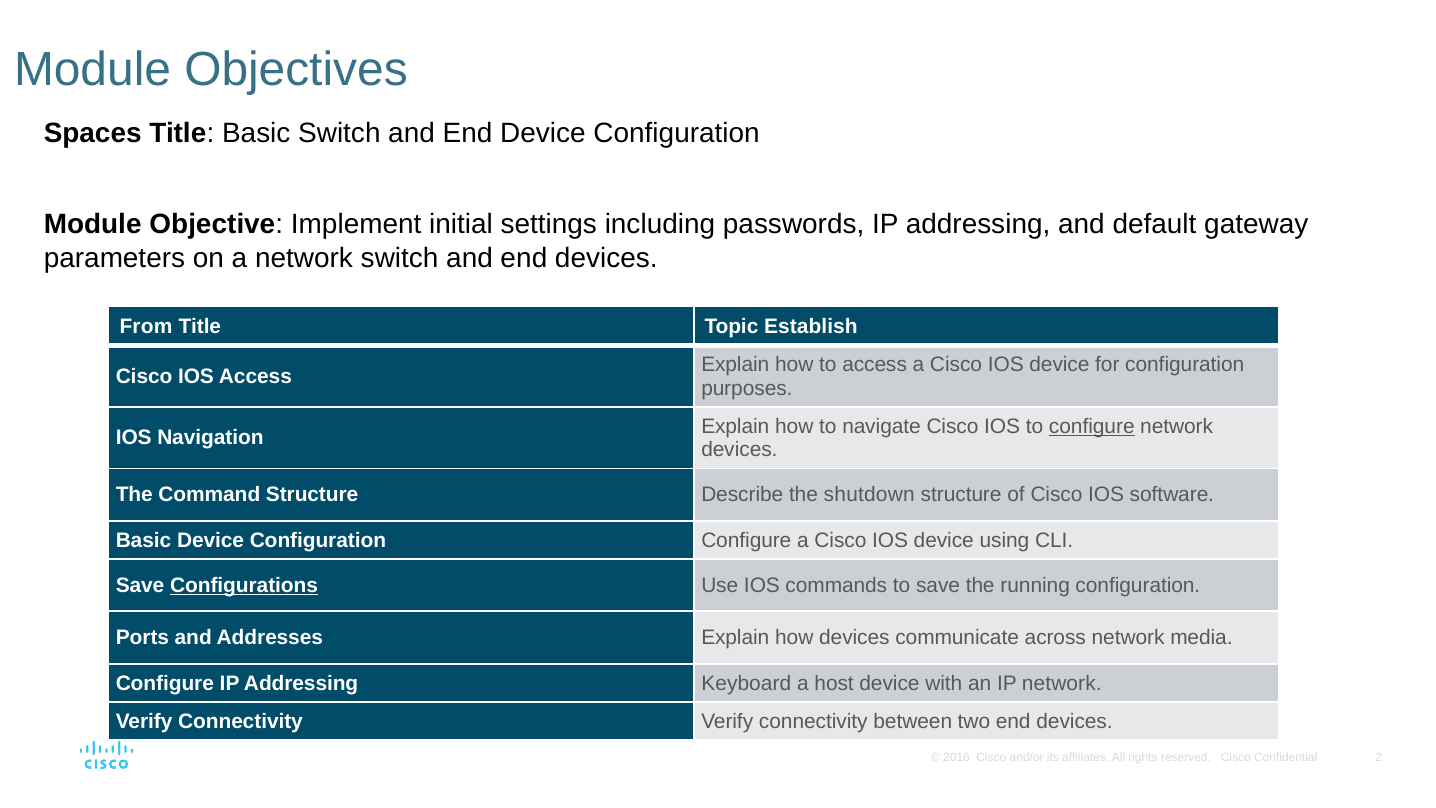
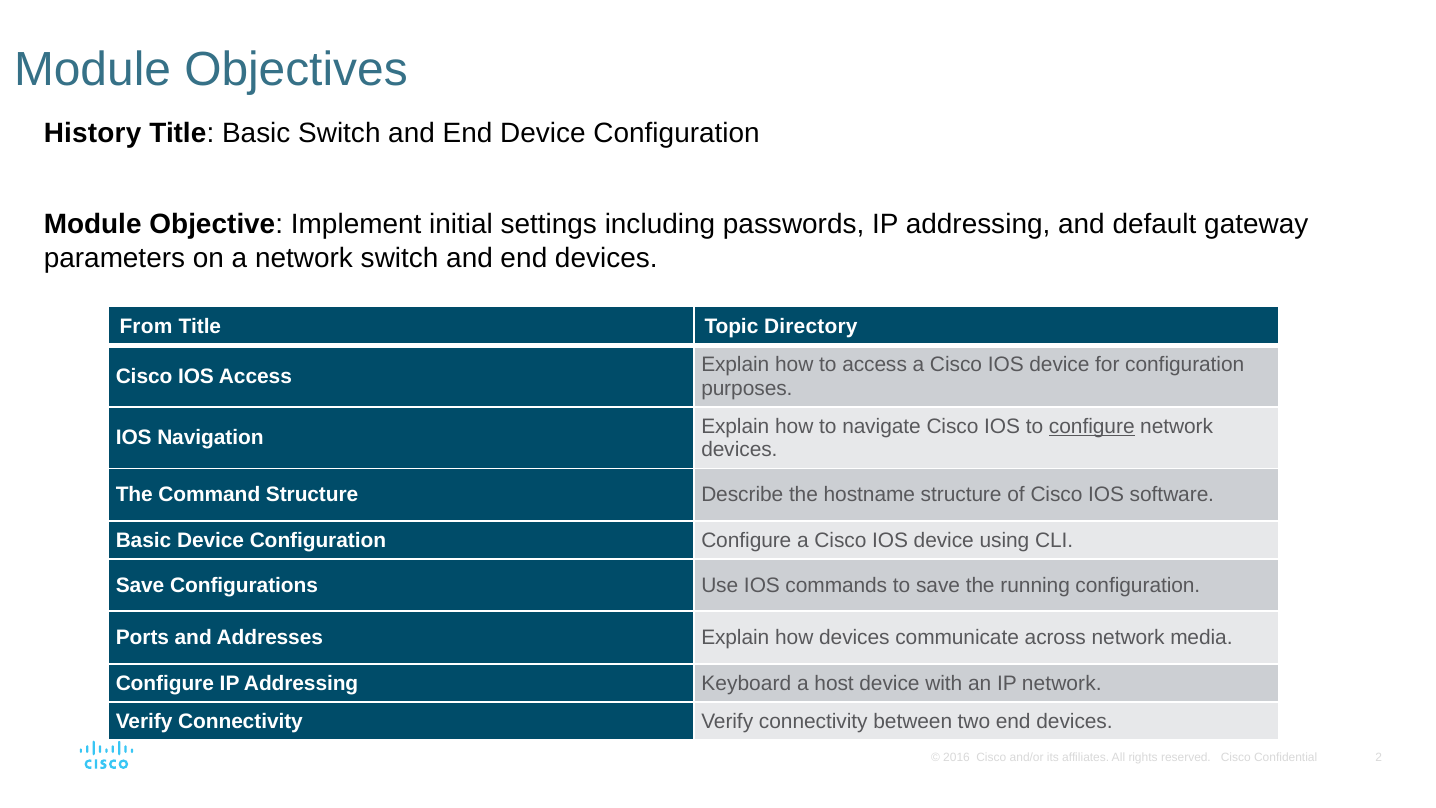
Spaces: Spaces -> History
Establish: Establish -> Directory
shutdown: shutdown -> hostname
Configurations underline: present -> none
